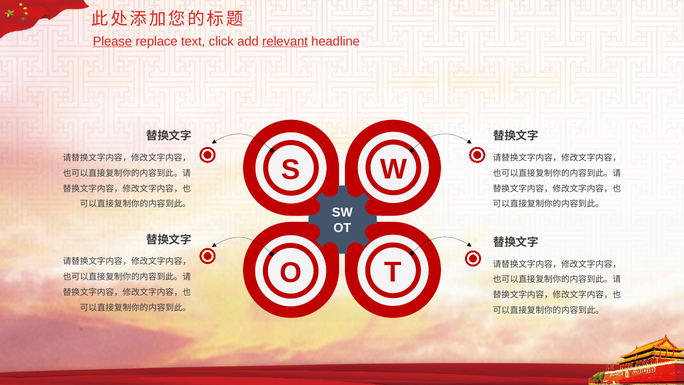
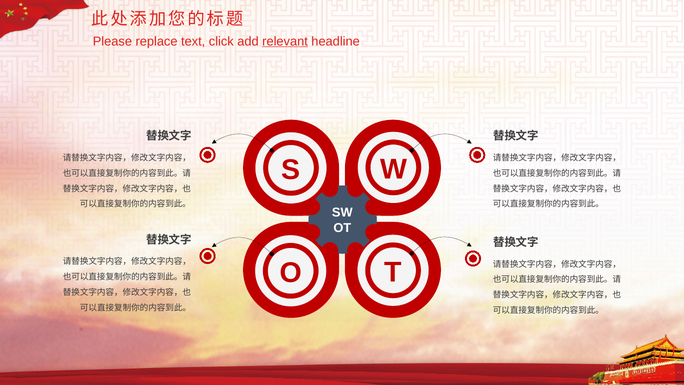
Please underline: present -> none
